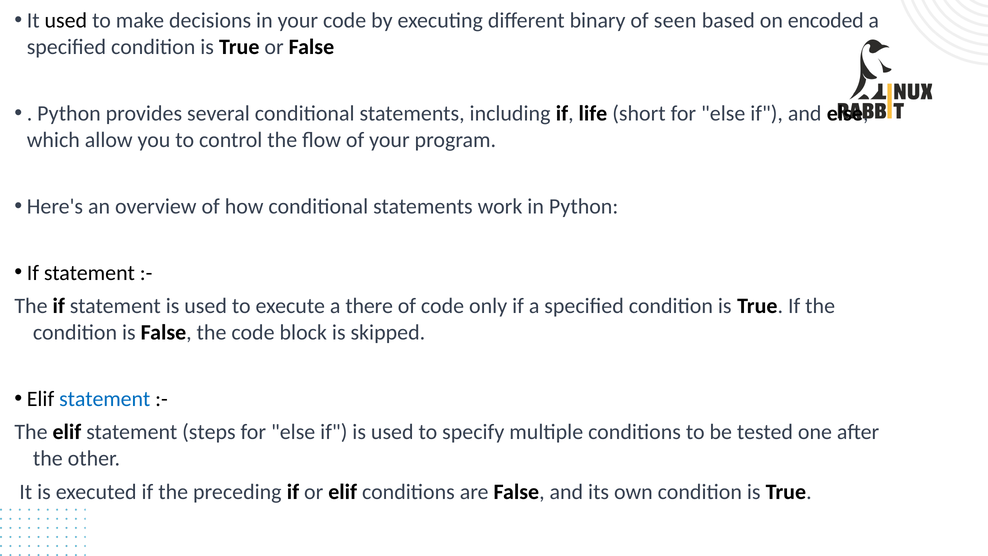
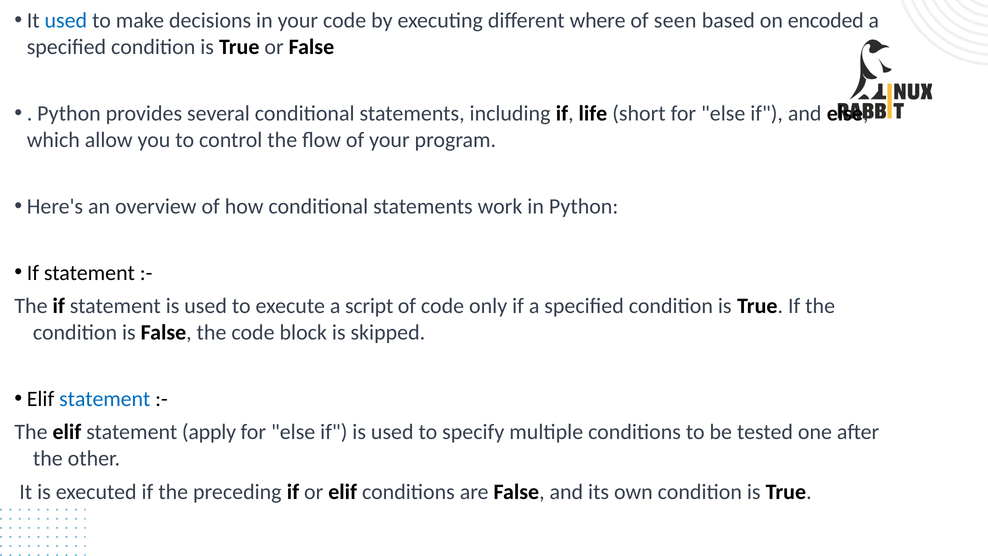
used at (66, 21) colour: black -> blue
binary: binary -> where
there: there -> script
steps: steps -> apply
